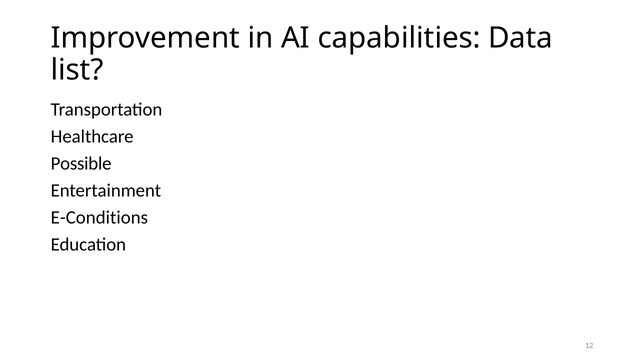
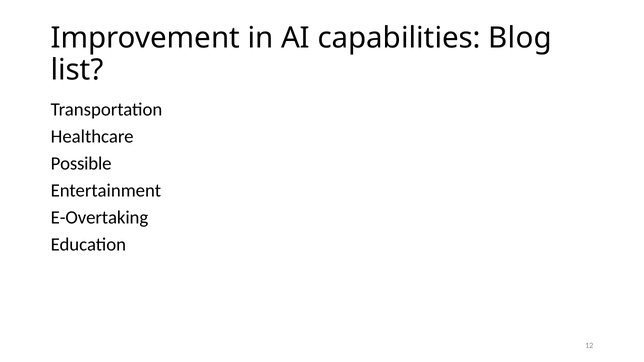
Data: Data -> Blog
E-Conditions: E-Conditions -> E-Overtaking
